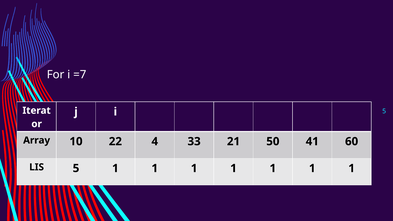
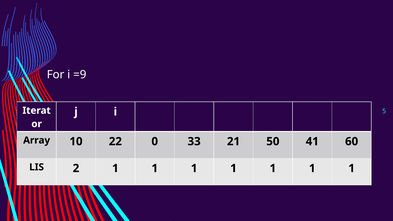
=7: =7 -> =9
4: 4 -> 0
LIS 5: 5 -> 2
